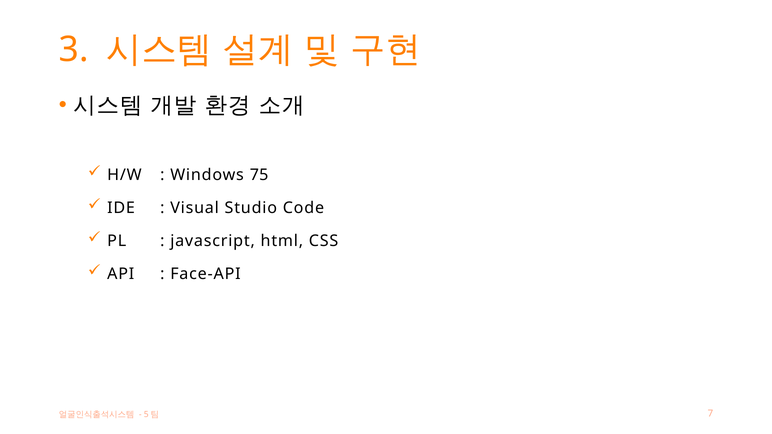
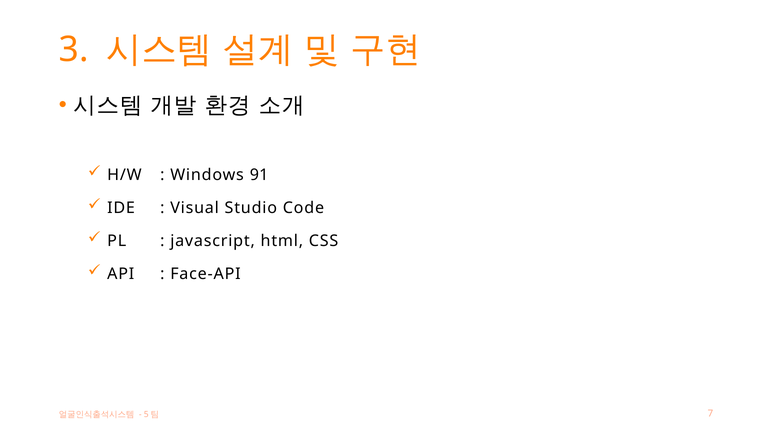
75: 75 -> 91
